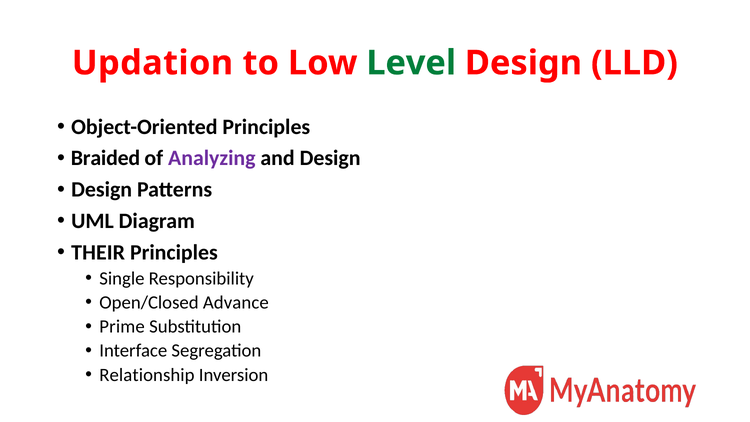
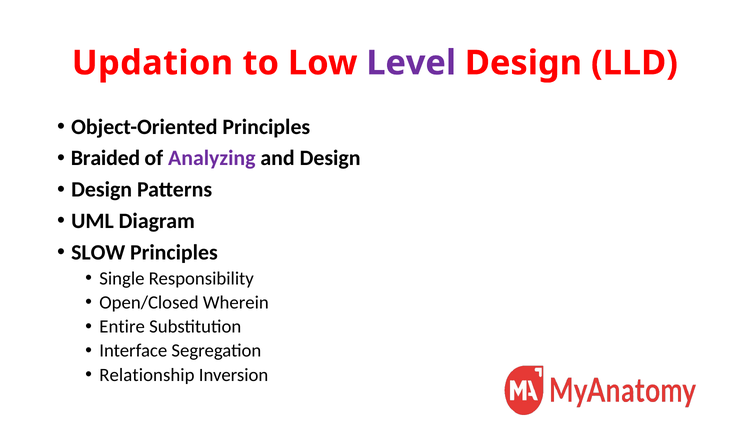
Level colour: green -> purple
THEIR: THEIR -> SLOW
Advance: Advance -> Wherein
Prime: Prime -> Entire
